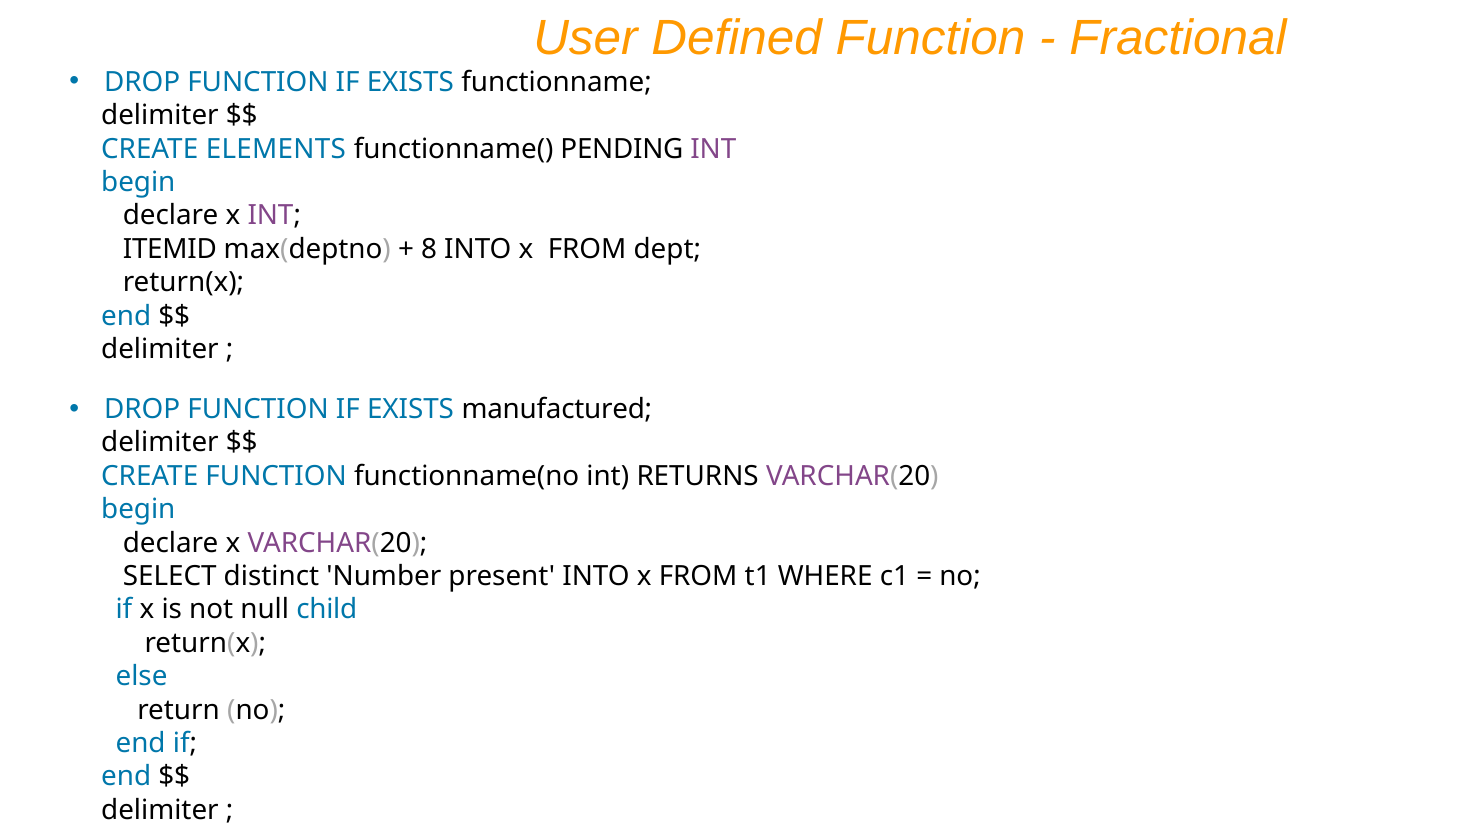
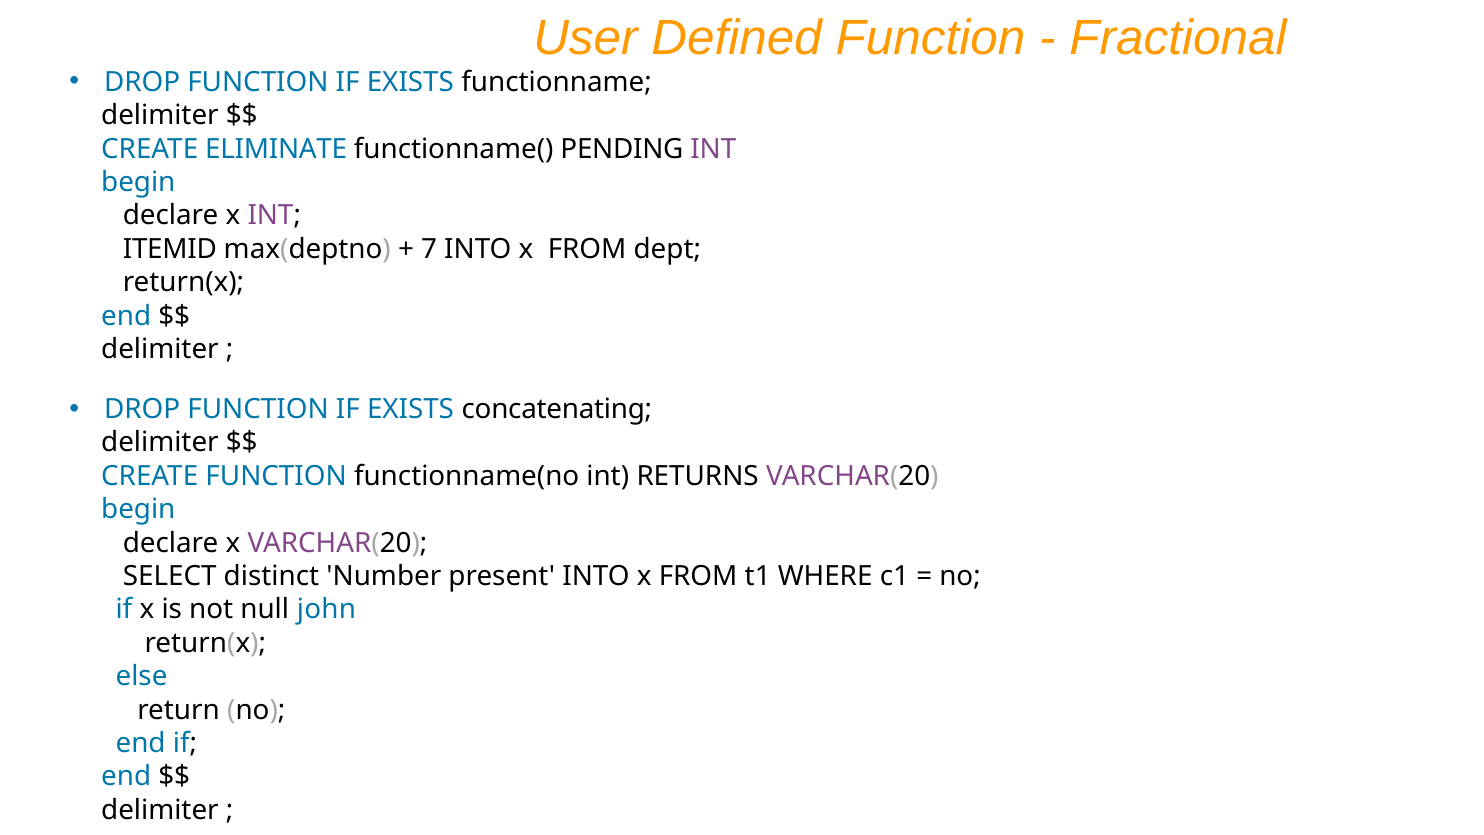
ELEMENTS: ELEMENTS -> ELIMINATE
8: 8 -> 7
manufactured: manufactured -> concatenating
child: child -> john
